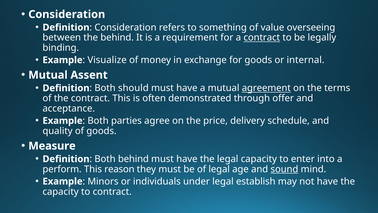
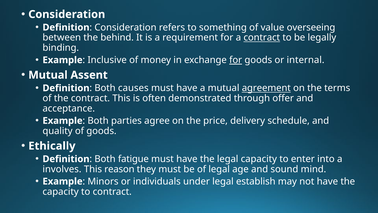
Visualize: Visualize -> Inclusive
for at (236, 60) underline: none -> present
should: should -> causes
Measure: Measure -> Ethically
Both behind: behind -> fatigue
perform: perform -> involves
sound underline: present -> none
